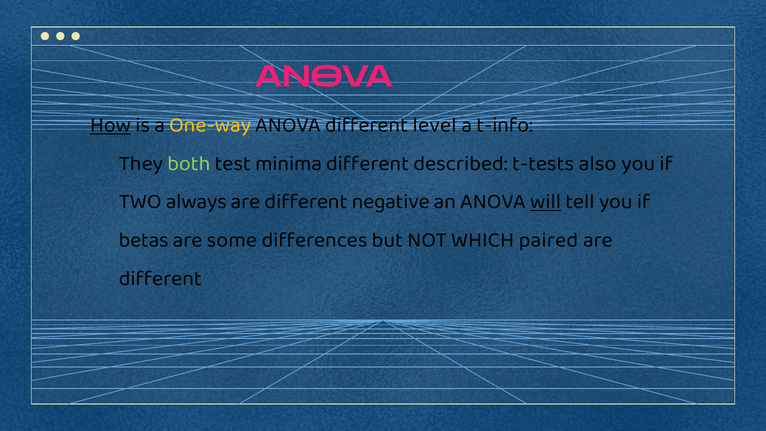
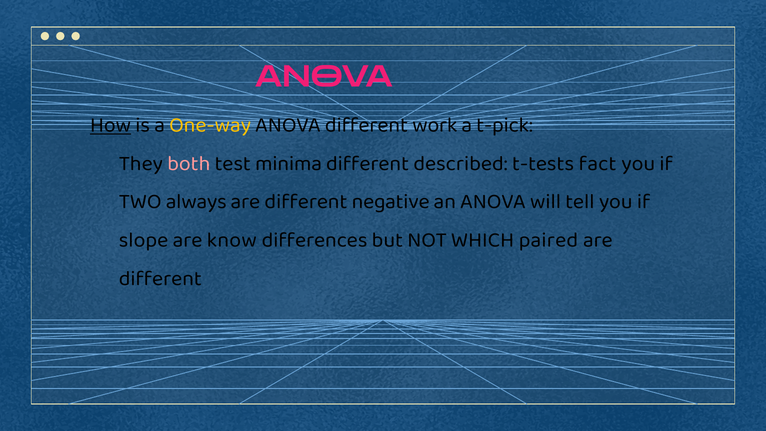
level: level -> work
t-info: t-info -> t-pick
both colour: light green -> pink
also: also -> fact
will underline: present -> none
betas: betas -> slope
some: some -> know
